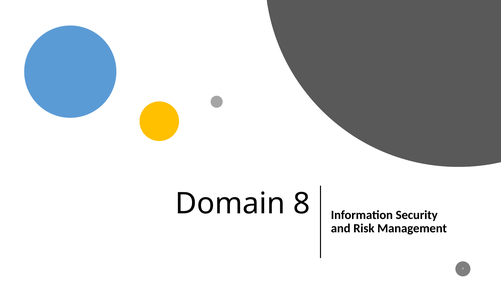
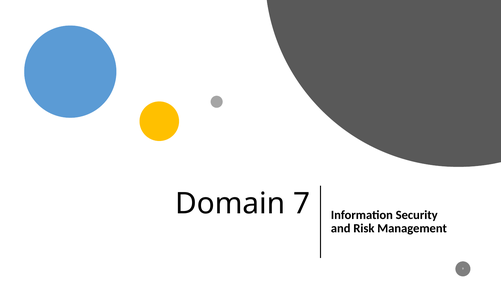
8: 8 -> 7
